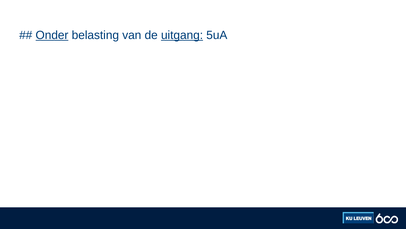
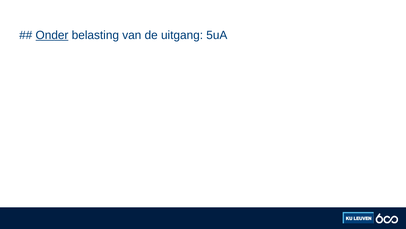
uitgang underline: present -> none
